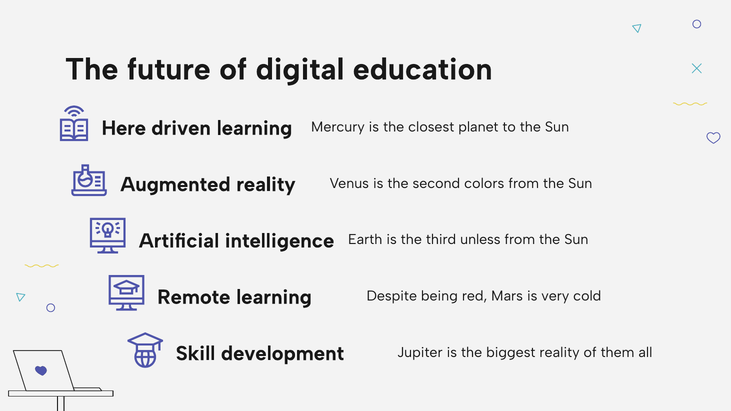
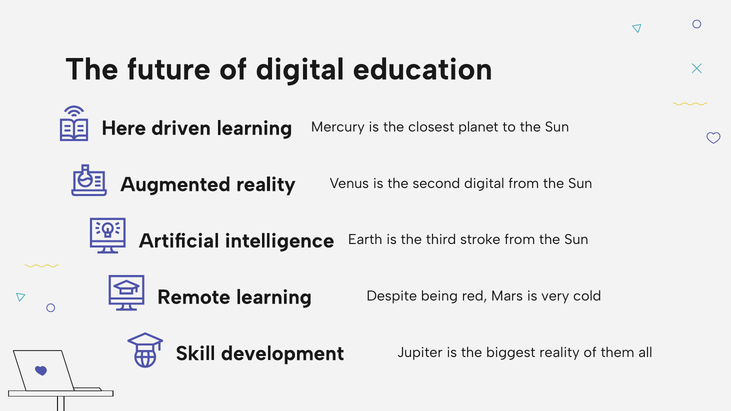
second colors: colors -> digital
unless: unless -> stroke
